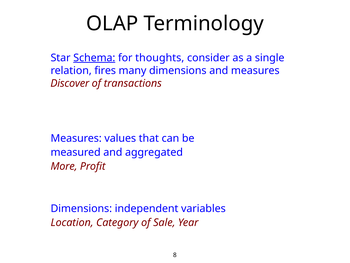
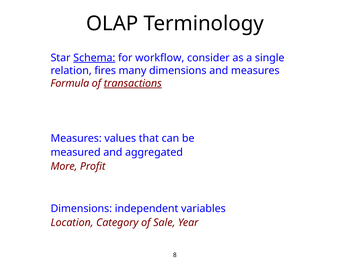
thoughts: thoughts -> workflow
Discover: Discover -> Formula
transactions underline: none -> present
